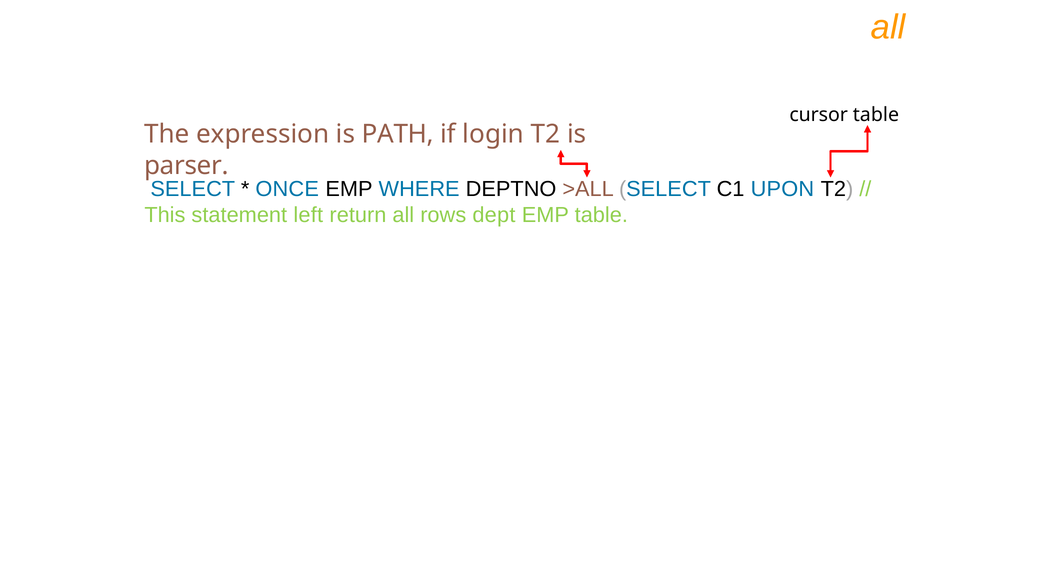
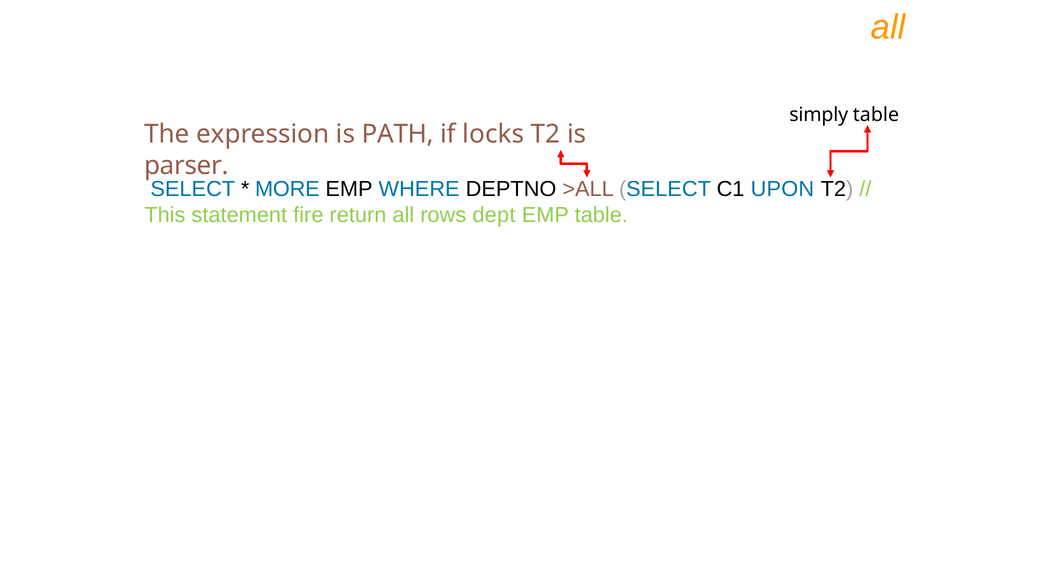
cursor: cursor -> simply
login: login -> locks
ONCE: ONCE -> MORE
left: left -> fire
